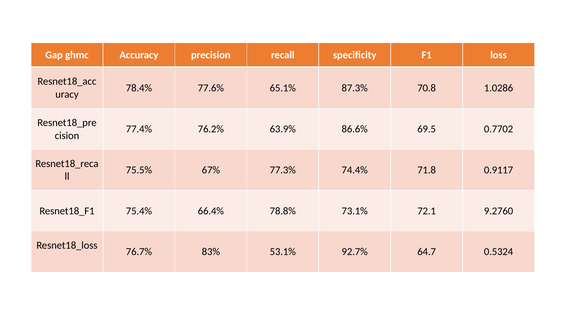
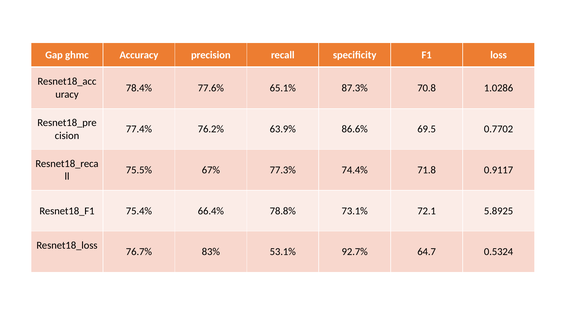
9.2760: 9.2760 -> 5.8925
